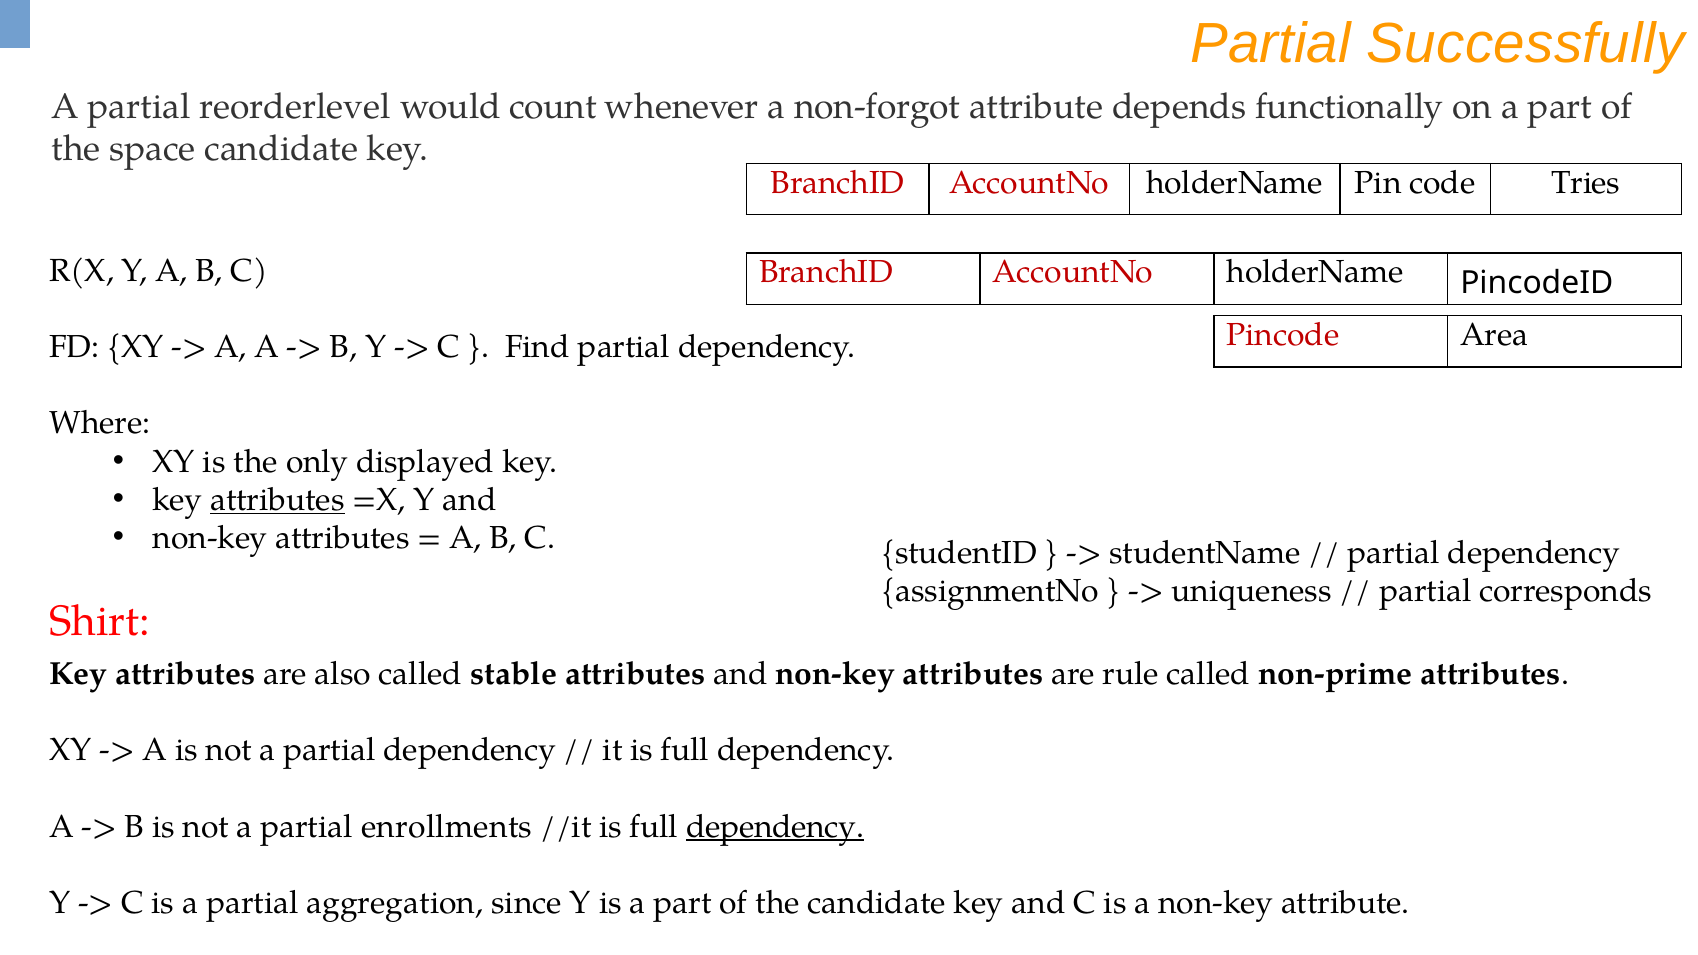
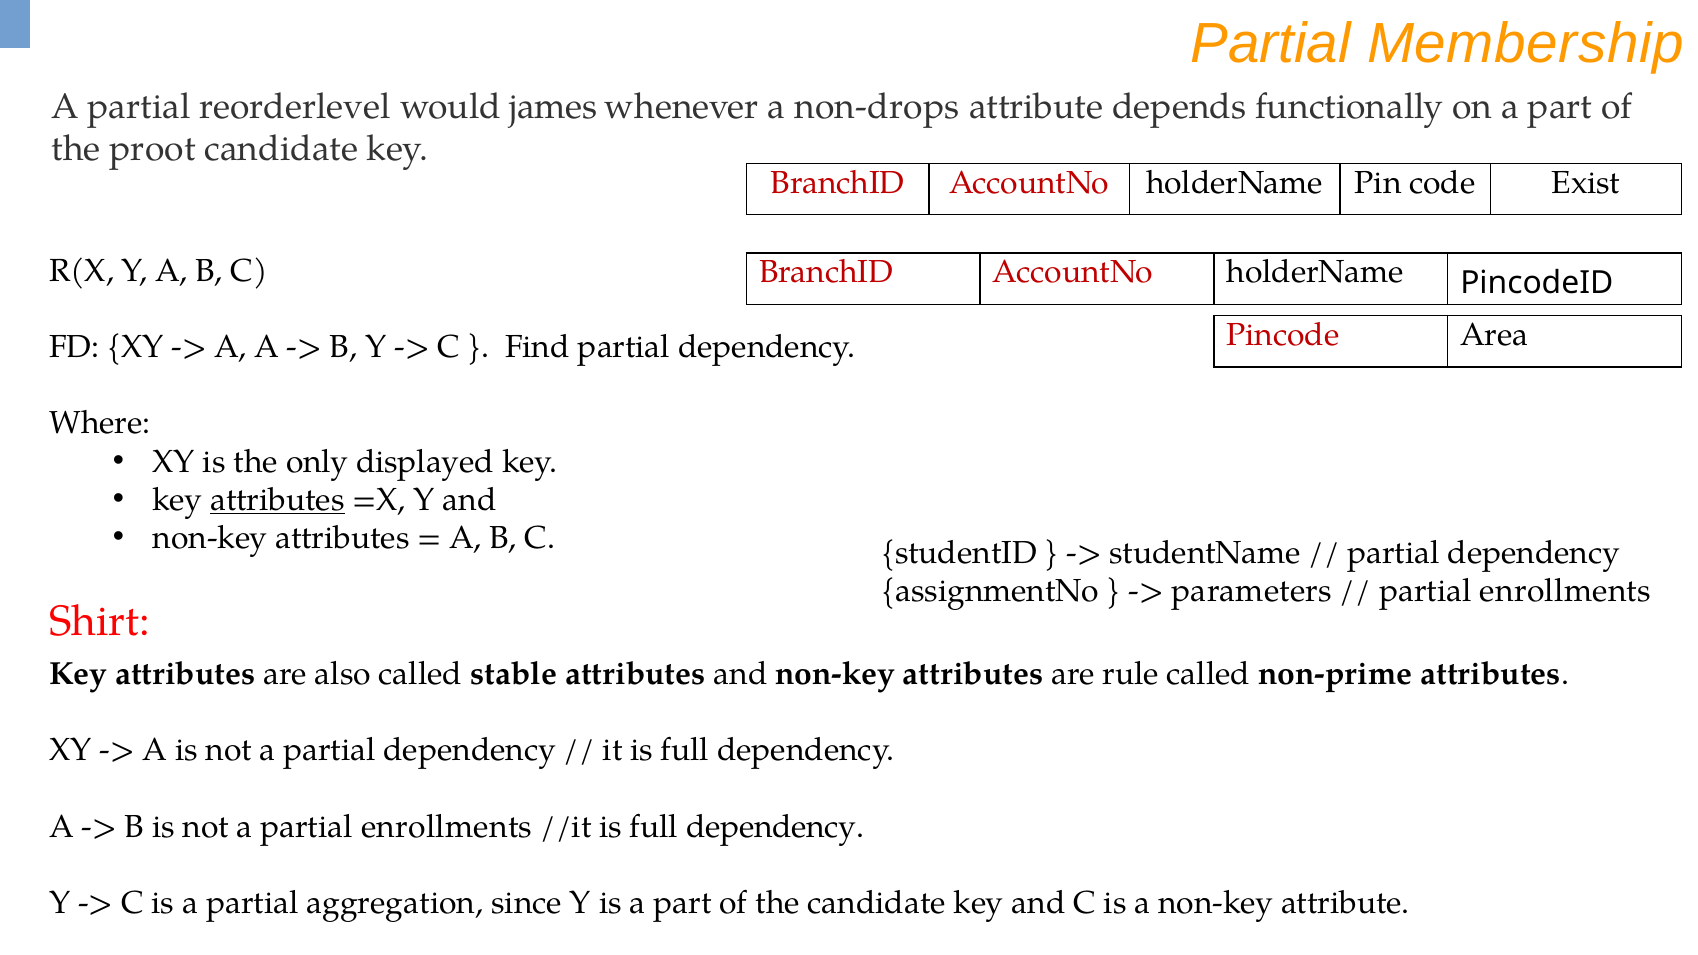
Successfully: Successfully -> Membership
count: count -> james
non-forgot: non-forgot -> non-drops
space: space -> proot
Tries: Tries -> Exist
uniqueness: uniqueness -> parameters
corresponds at (1566, 591): corresponds -> enrollments
dependency at (775, 827) underline: present -> none
